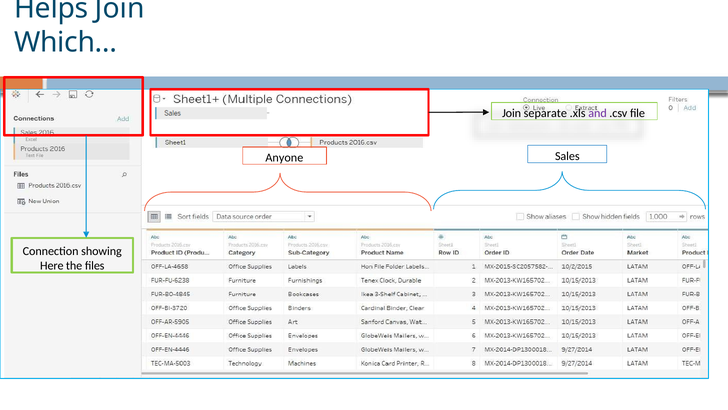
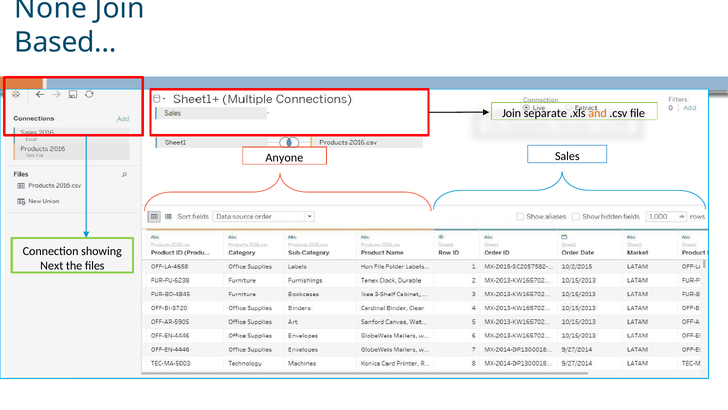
Helps: Helps -> None
Which…: Which… -> Based…
and colour: purple -> orange
Here: Here -> Next
